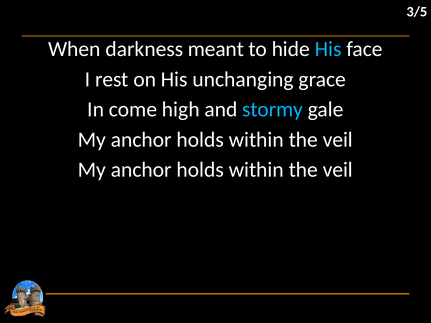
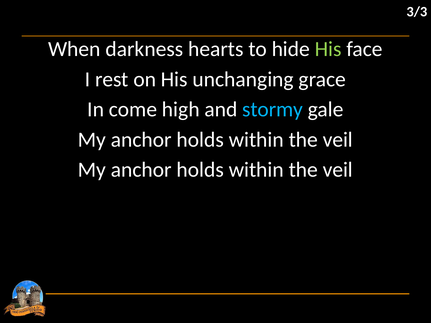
3/5: 3/5 -> 3/3
meant: meant -> hearts
His at (328, 49) colour: light blue -> light green
